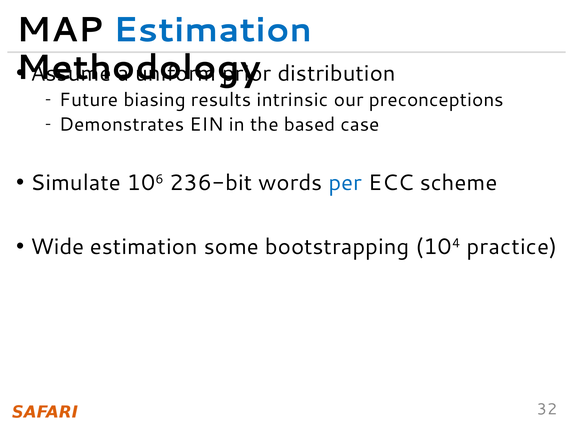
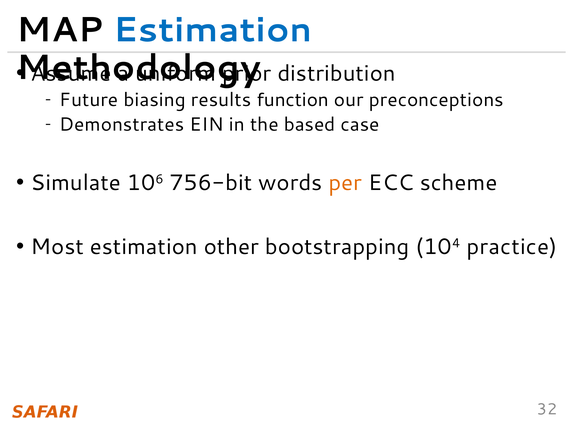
intrinsic: intrinsic -> function
236-bit: 236-bit -> 756-bit
per colour: blue -> orange
Wide: Wide -> Most
some: some -> other
